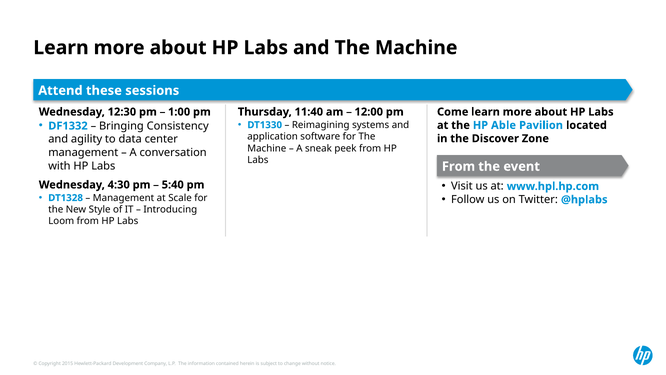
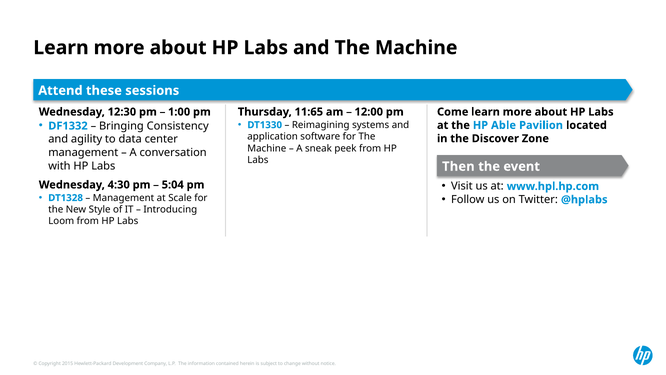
11:40: 11:40 -> 11:65
From at (459, 166): From -> Then
5:40: 5:40 -> 5:04
